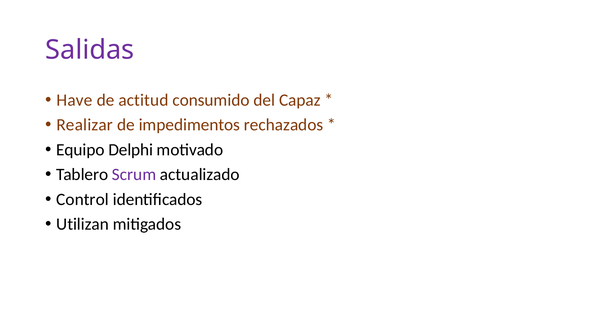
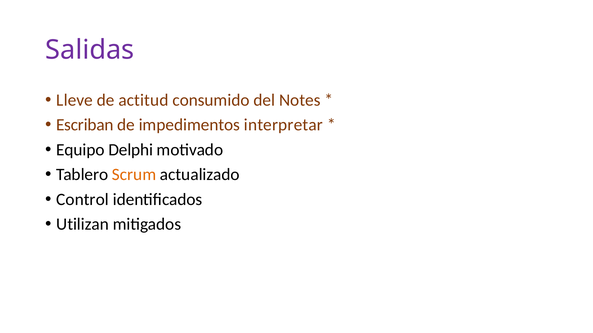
Have: Have -> Lleve
Capaz: Capaz -> Notes
Realizar: Realizar -> Escriban
rechazados: rechazados -> interpretar
Scrum colour: purple -> orange
